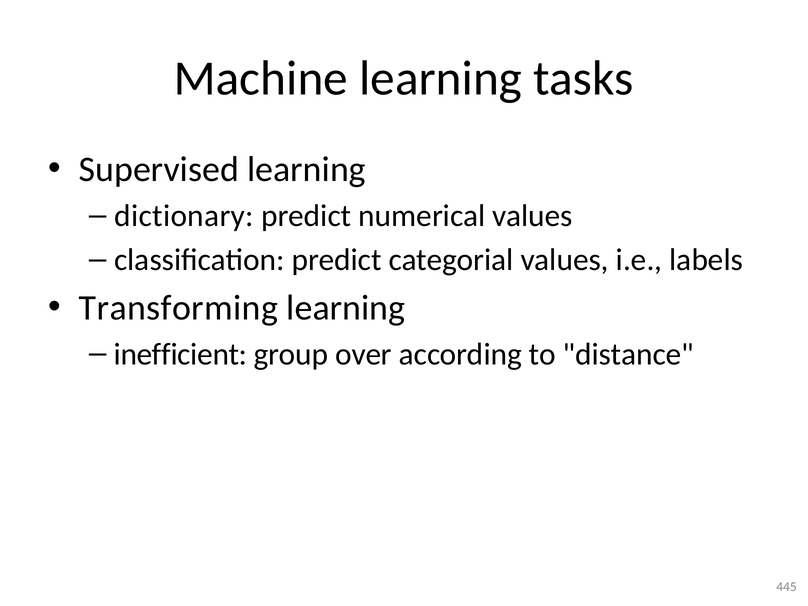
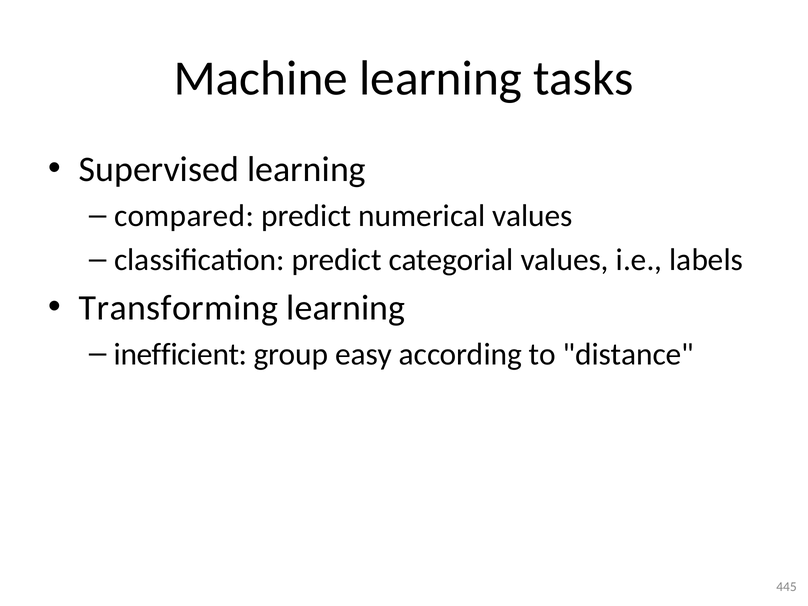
dictionary: dictionary -> compared
over: over -> easy
